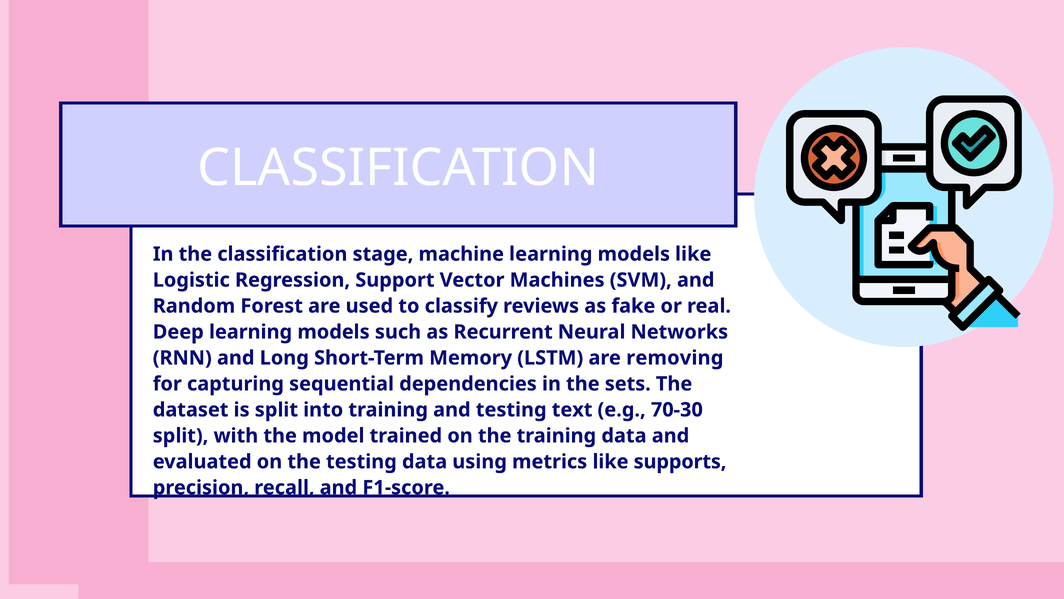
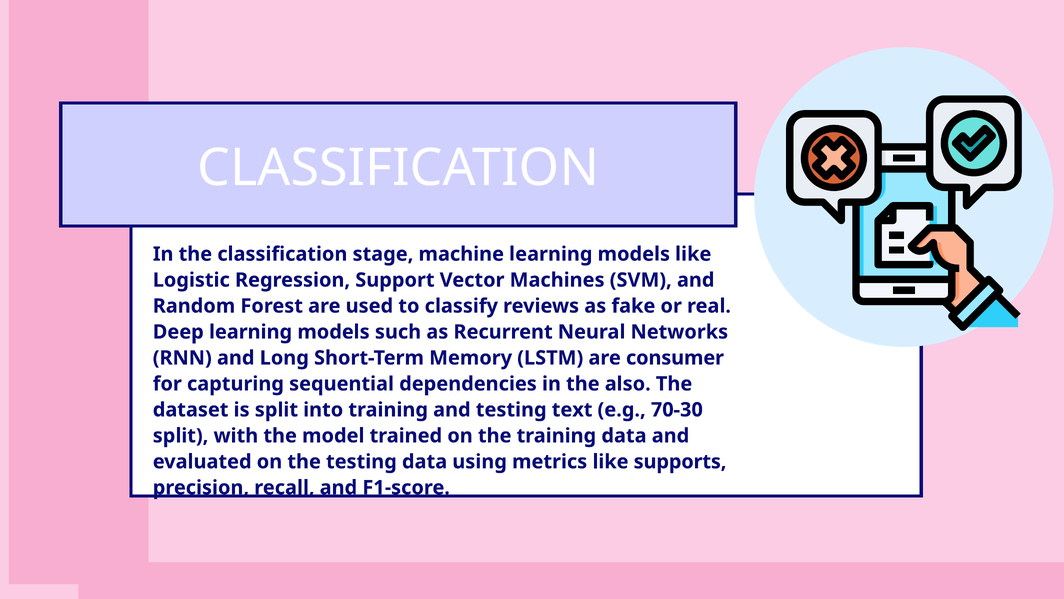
removing: removing -> consumer
sets: sets -> also
